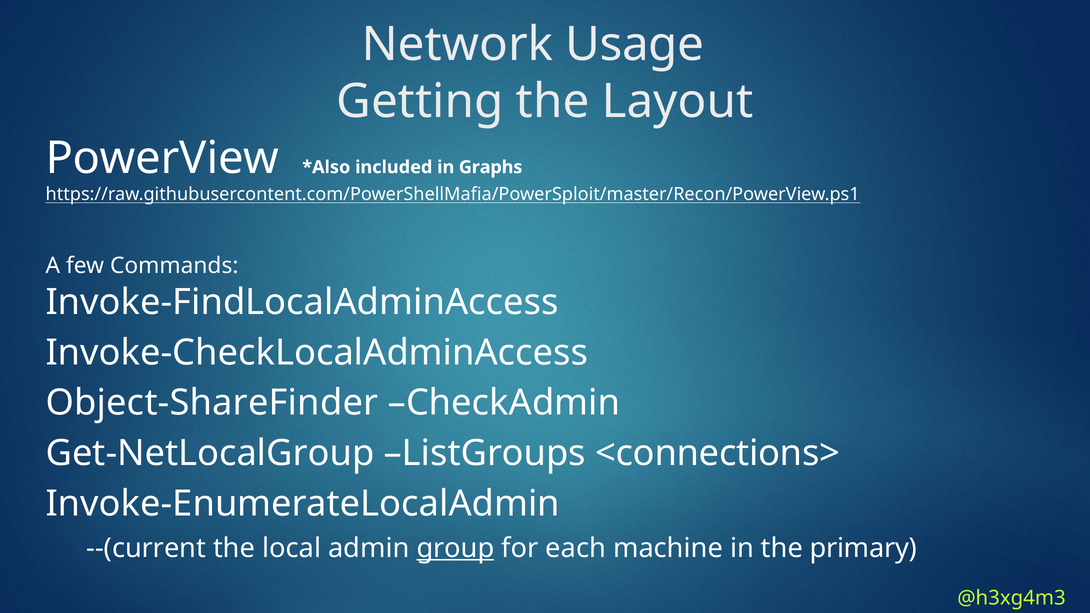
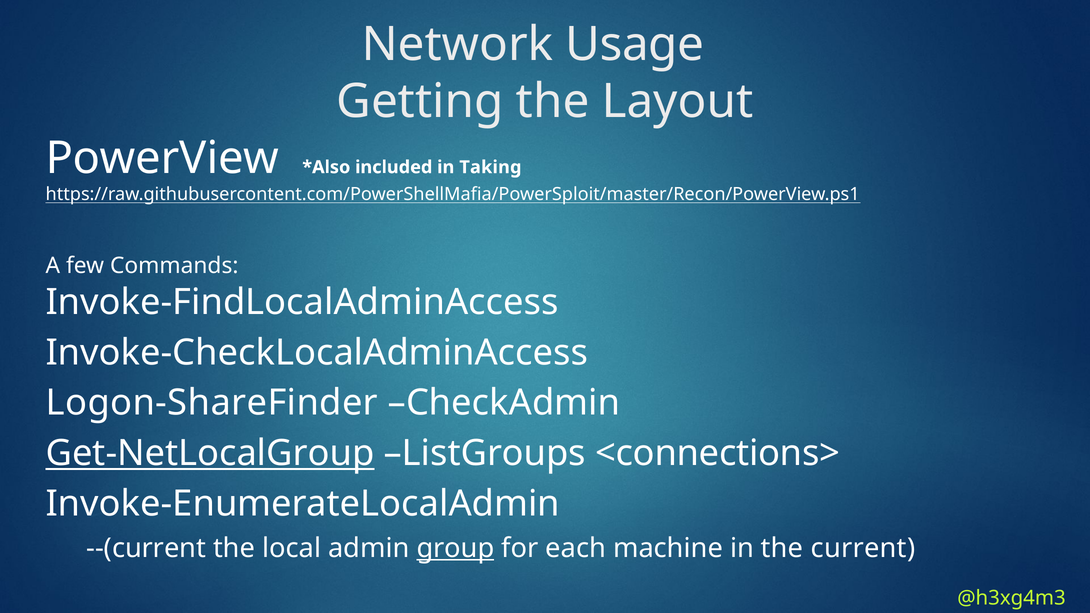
Graphs: Graphs -> Taking
Object-ShareFinder: Object-ShareFinder -> Logon-ShareFinder
Get-NetLocalGroup underline: none -> present
primary: primary -> current
